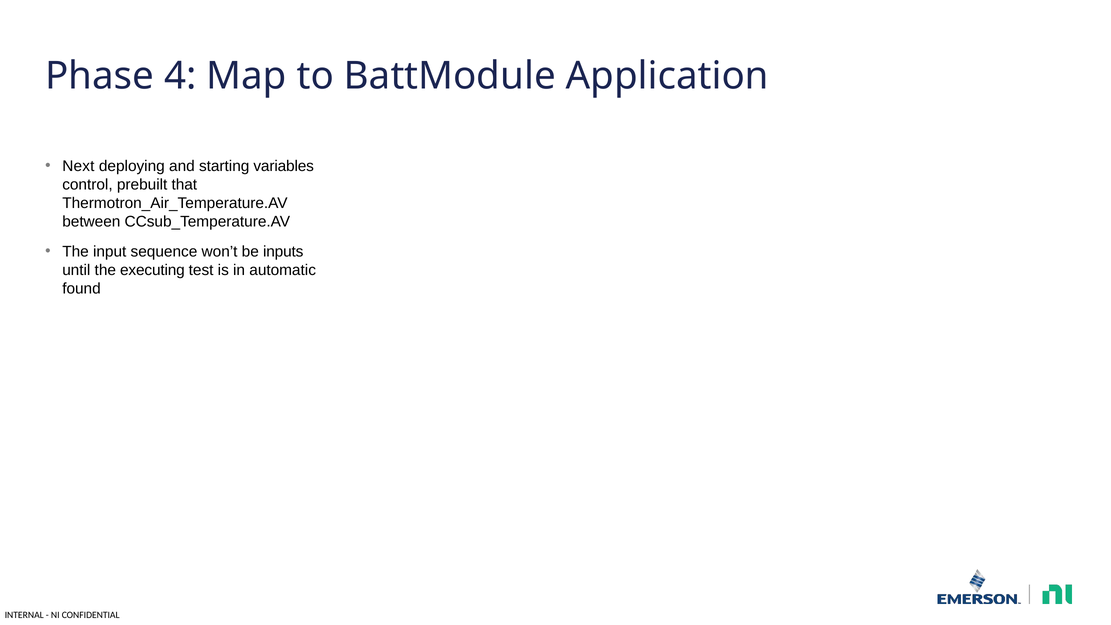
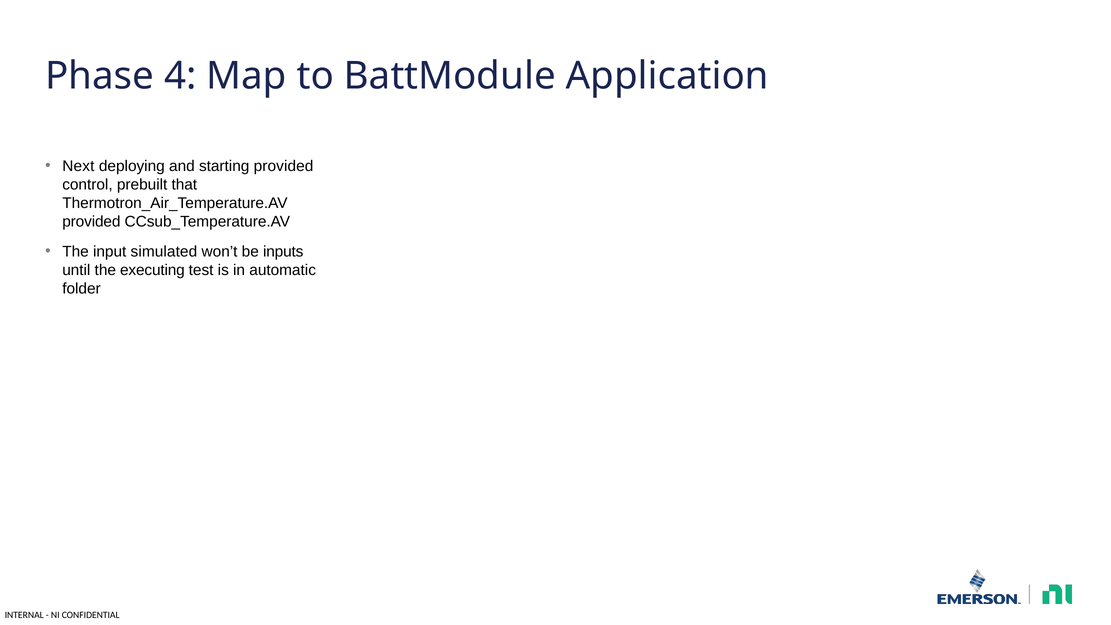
starting variables: variables -> provided
between at (91, 222): between -> provided
sequence: sequence -> simulated
found: found -> folder
